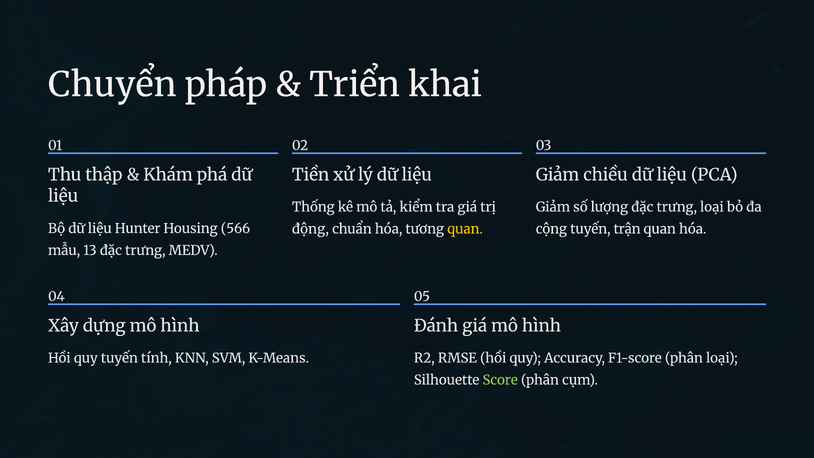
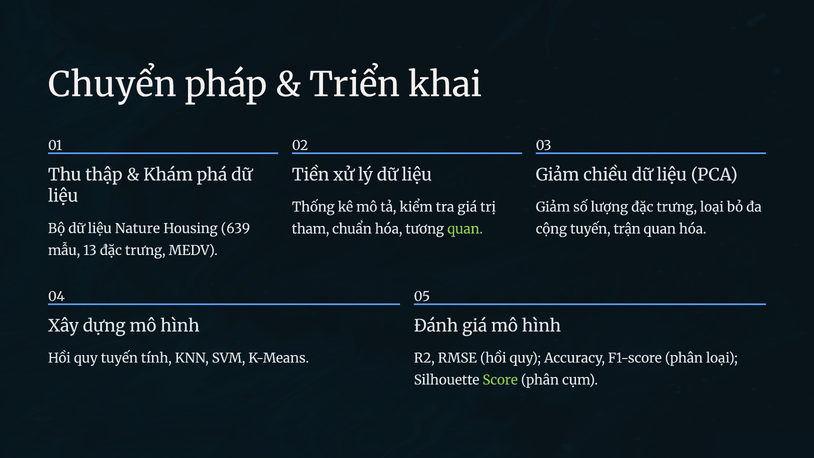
Hunter: Hunter -> Nature
566: 566 -> 639
động: động -> tham
quan at (465, 229) colour: yellow -> light green
